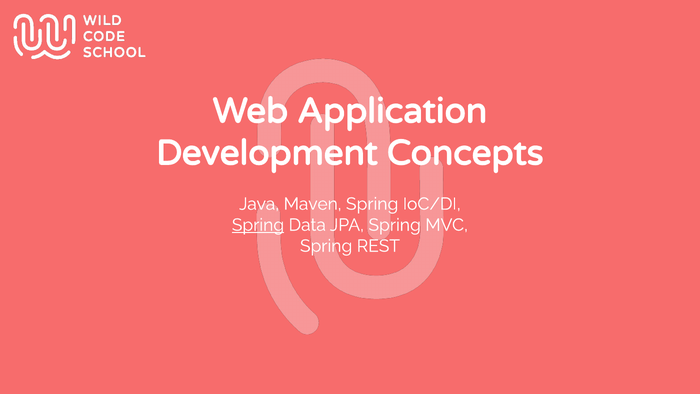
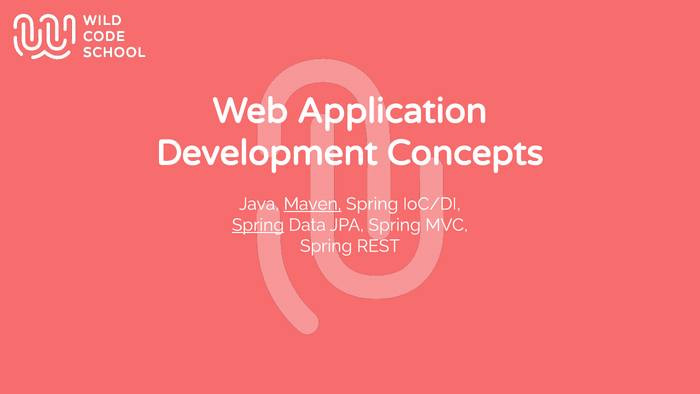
Maven underline: none -> present
